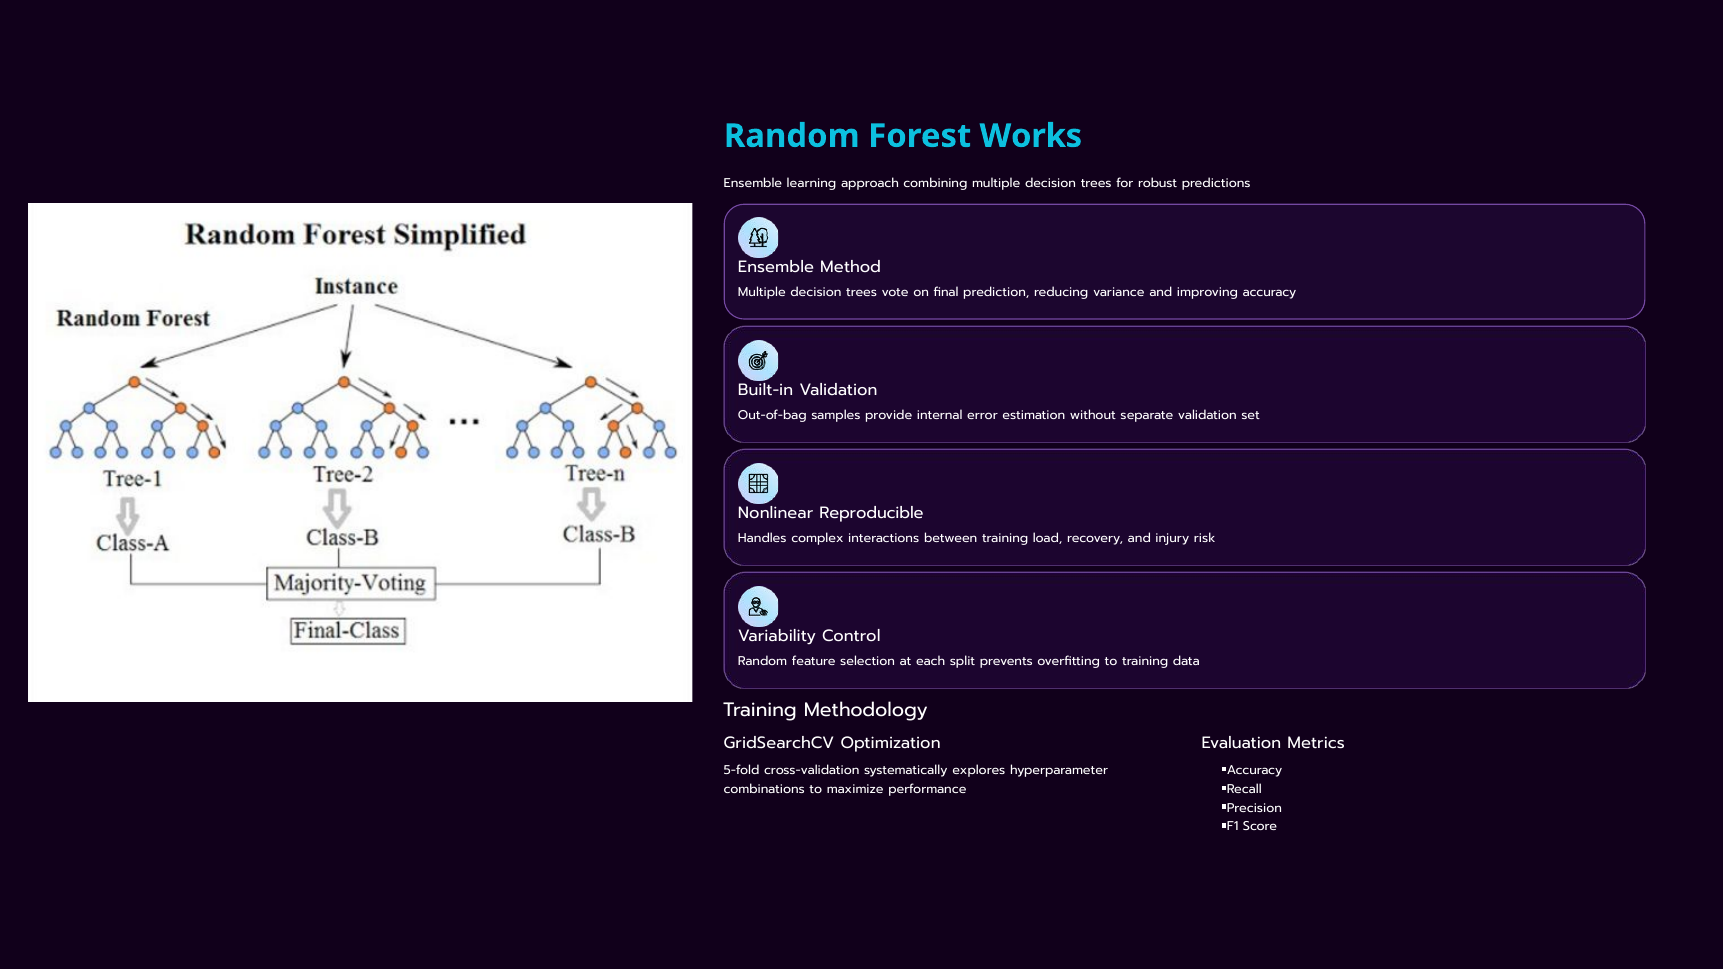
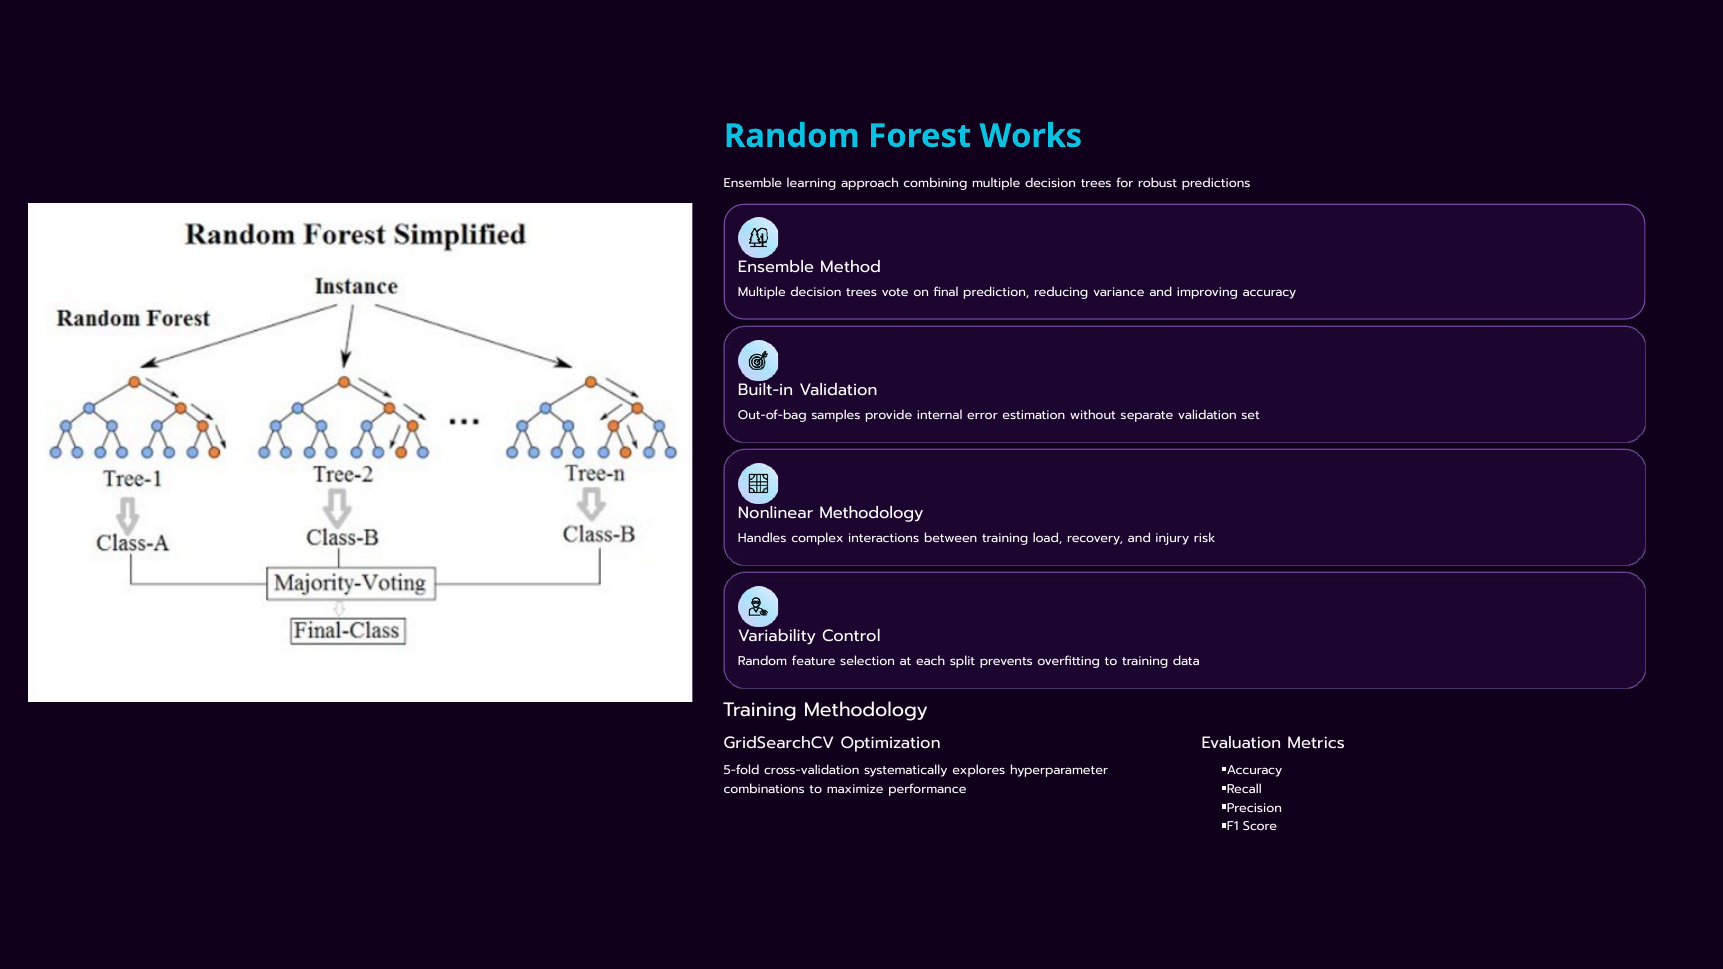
Nonlinear Reproducible: Reproducible -> Methodology
